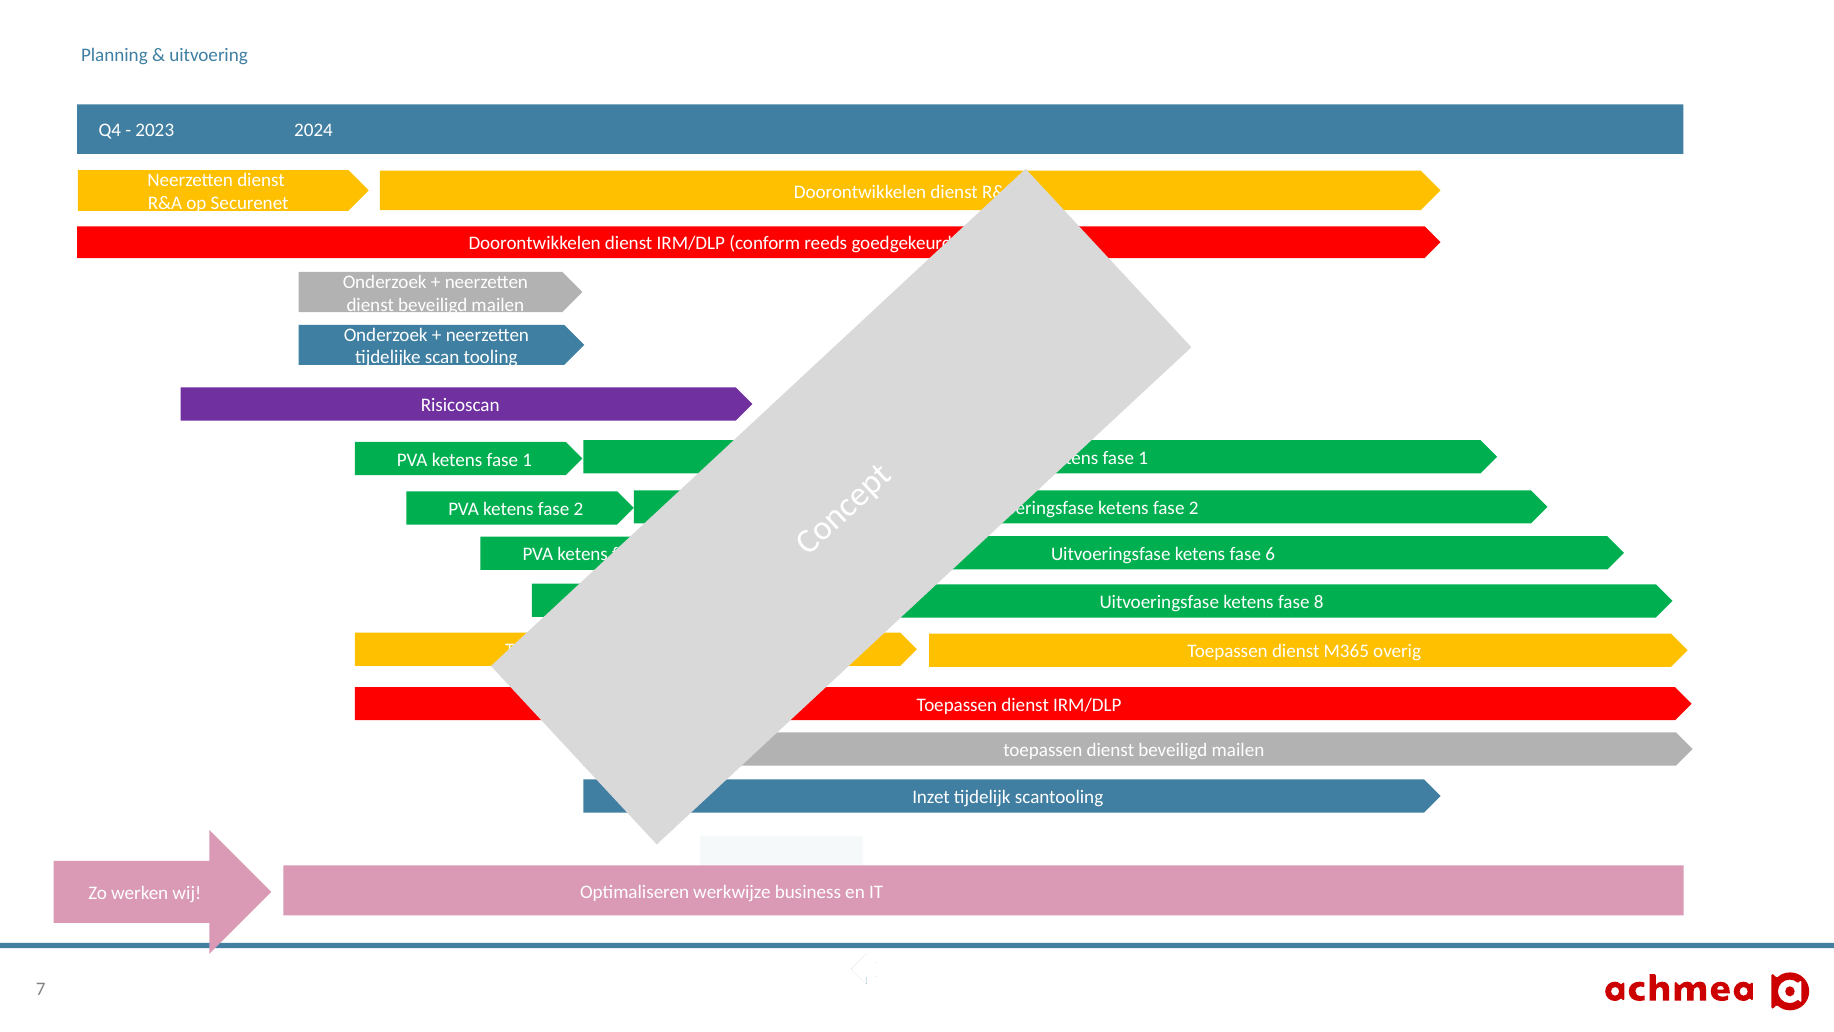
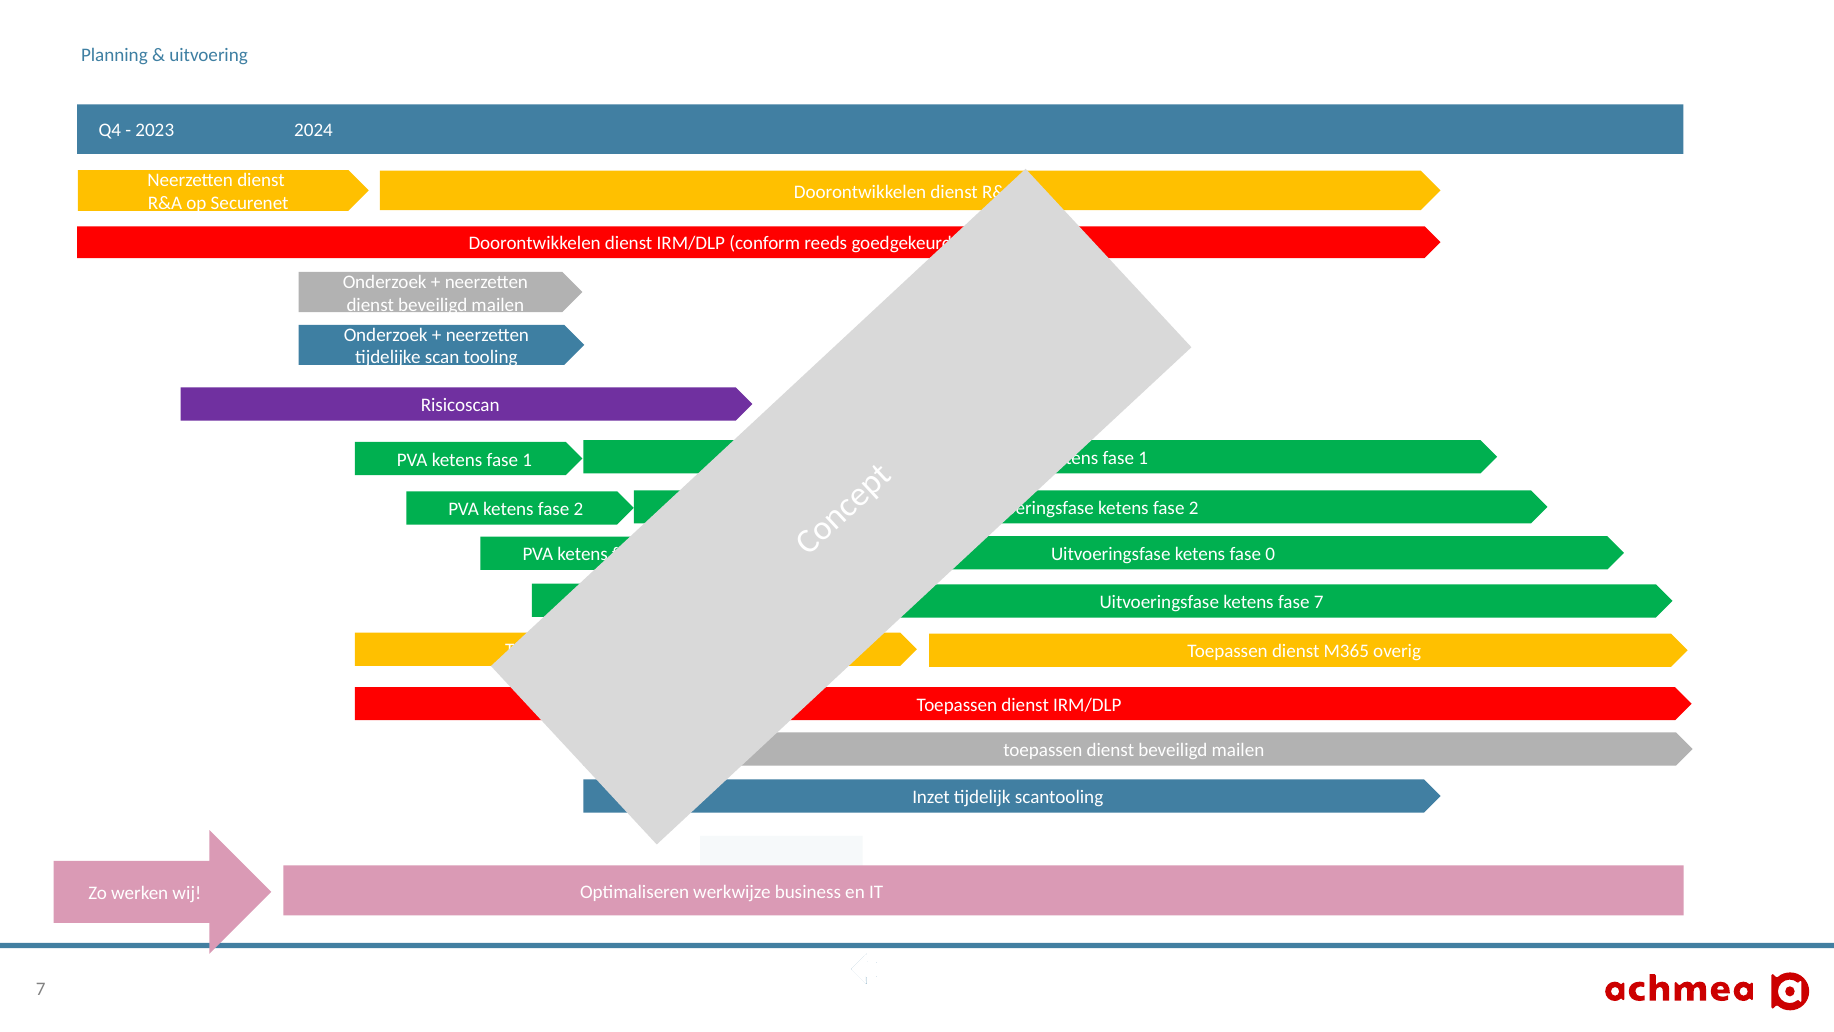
6: 6 -> 0
fase 8: 8 -> 7
